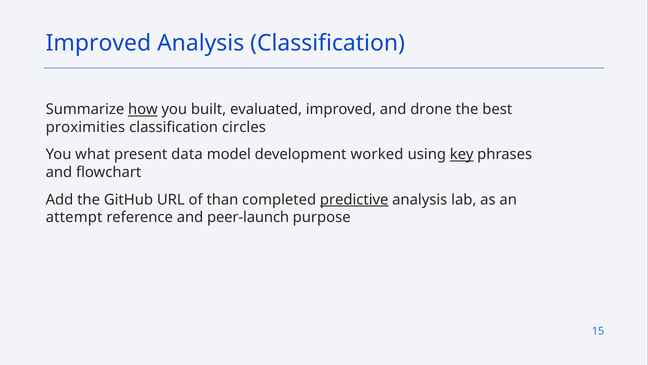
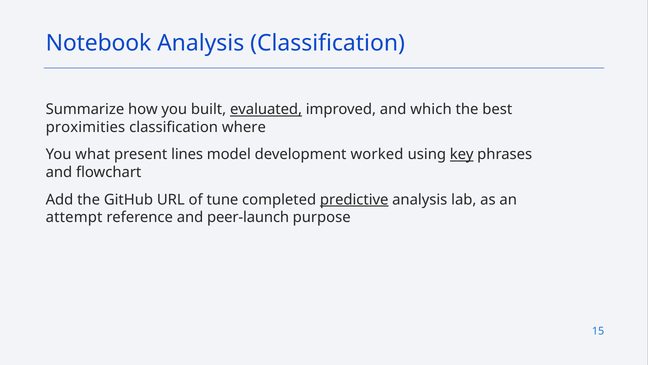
Improved at (98, 43): Improved -> Notebook
how underline: present -> none
evaluated underline: none -> present
drone: drone -> which
circles: circles -> where
data: data -> lines
than: than -> tune
